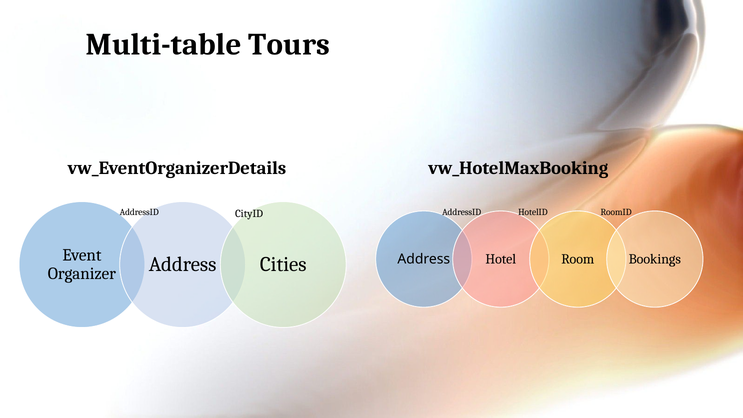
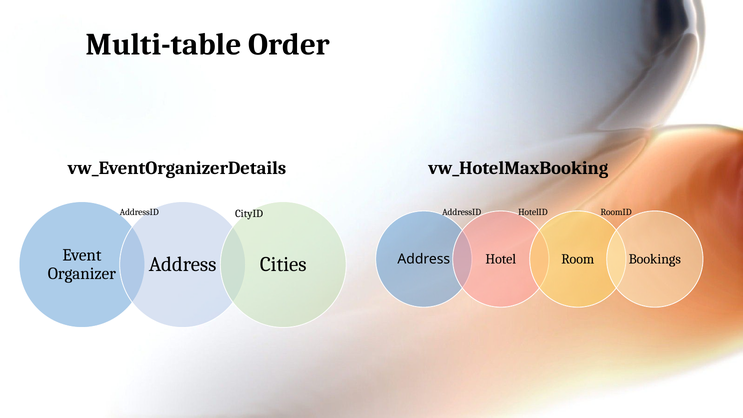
Tours: Tours -> Order
